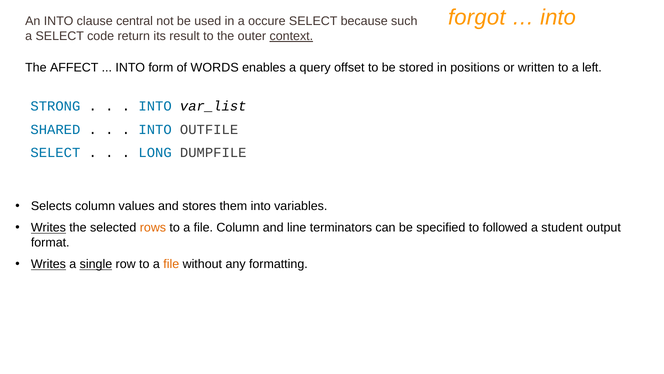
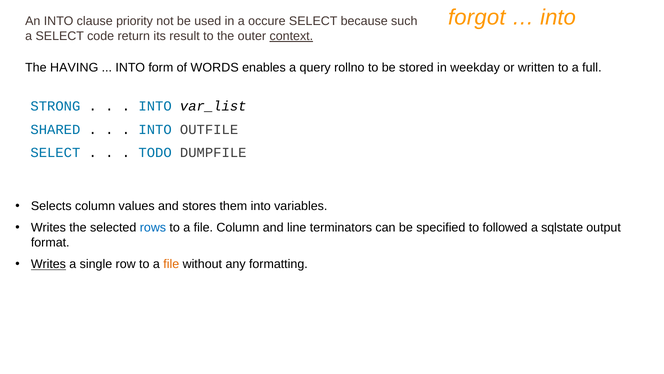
central: central -> priority
AFFECT: AFFECT -> HAVING
offset: offset -> rollno
positions: positions -> weekday
left: left -> full
LONG: LONG -> TODO
Writes at (48, 227) underline: present -> none
rows colour: orange -> blue
student: student -> sqlstate
single underline: present -> none
